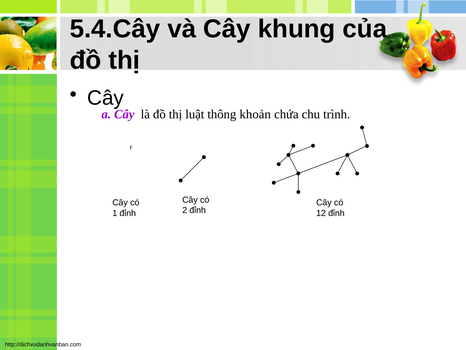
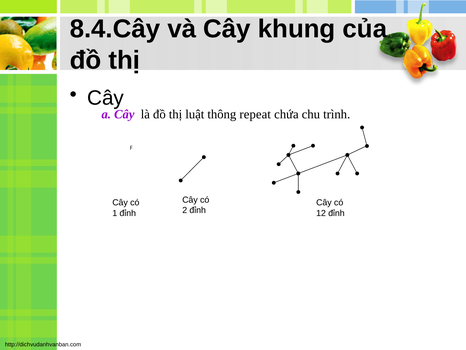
5.4.Cây: 5.4.Cây -> 8.4.Cây
khoản: khoản -> repeat
